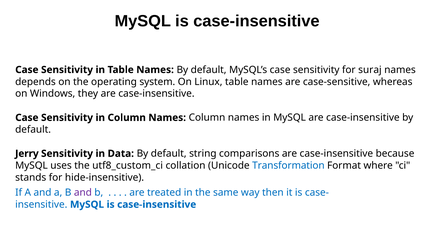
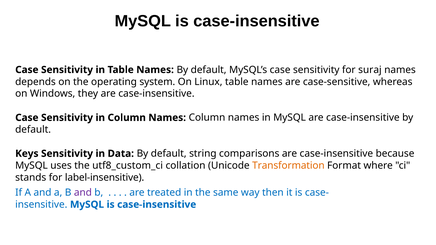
Jerry: Jerry -> Keys
Transformation colour: blue -> orange
hide-insensitive: hide-insensitive -> label-insensitive
